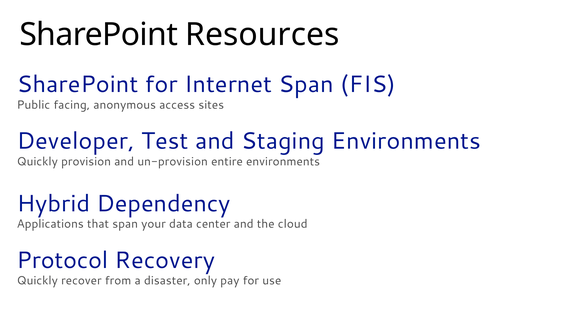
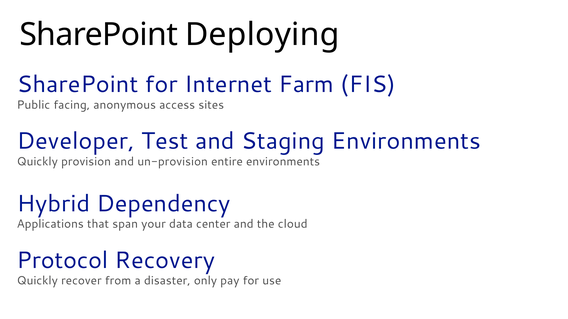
Resources: Resources -> Deploying
Internet Span: Span -> Farm
